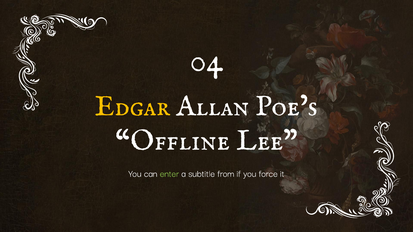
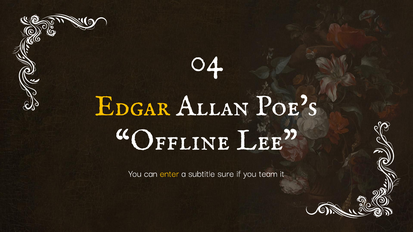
enter colour: light green -> yellow
from: from -> sure
force: force -> team
